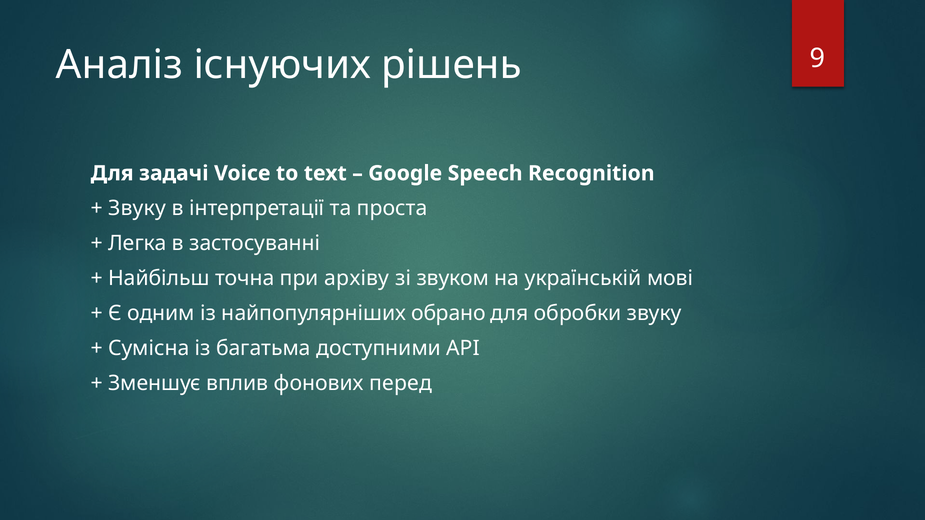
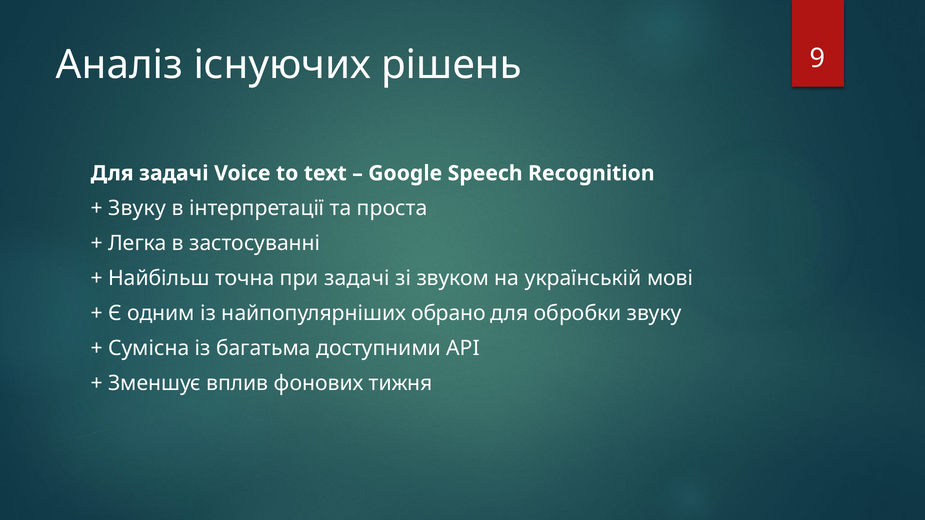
при архіву: архіву -> задачі
перед: перед -> тижня
